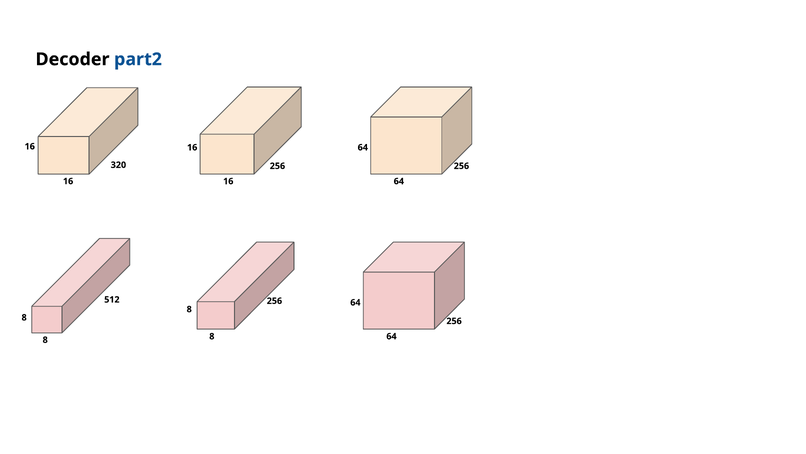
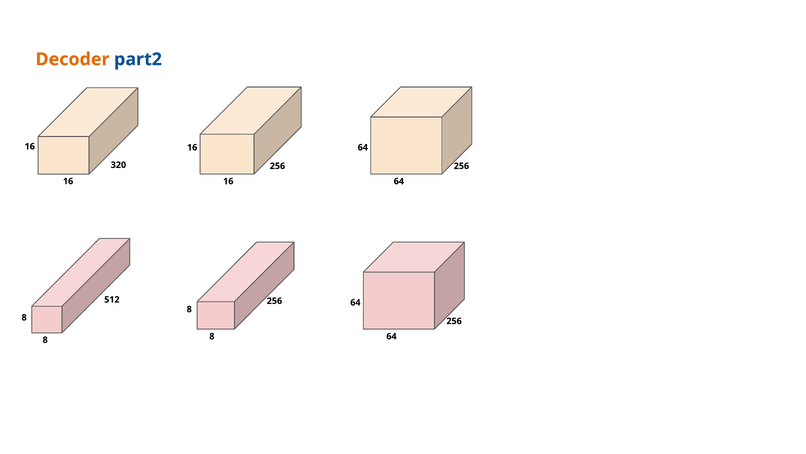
Decoder colour: black -> orange
